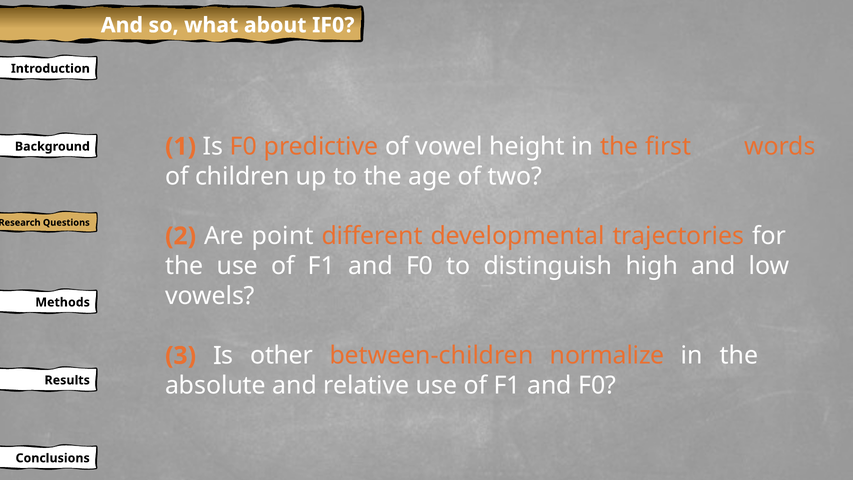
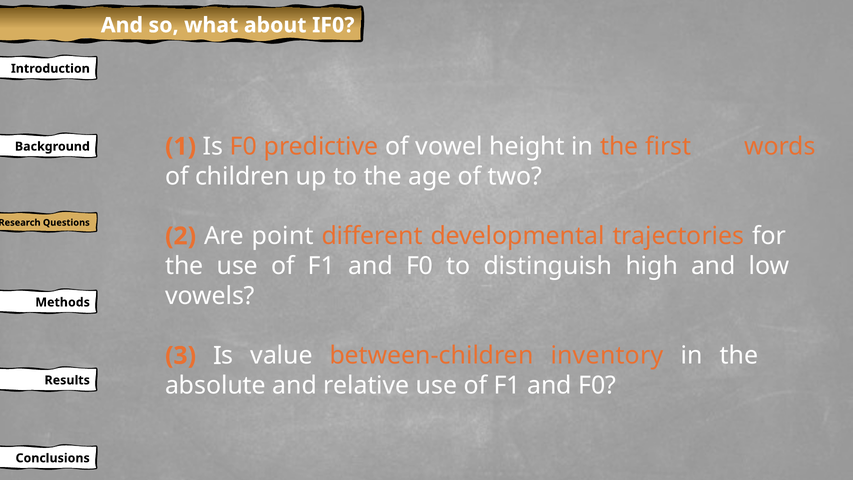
other: other -> value
normalize: normalize -> inventory
